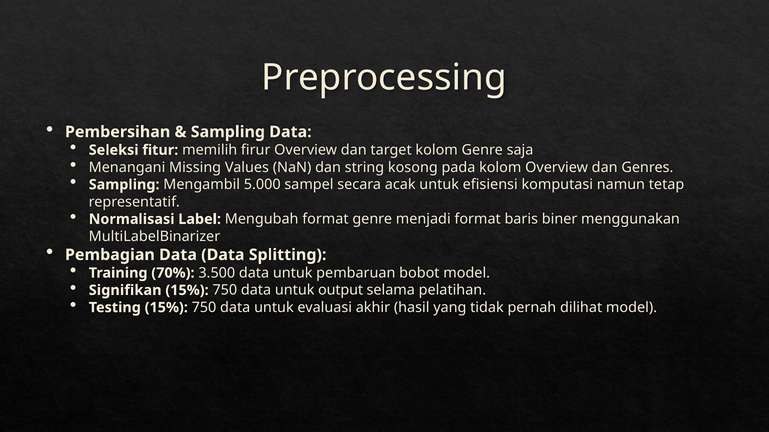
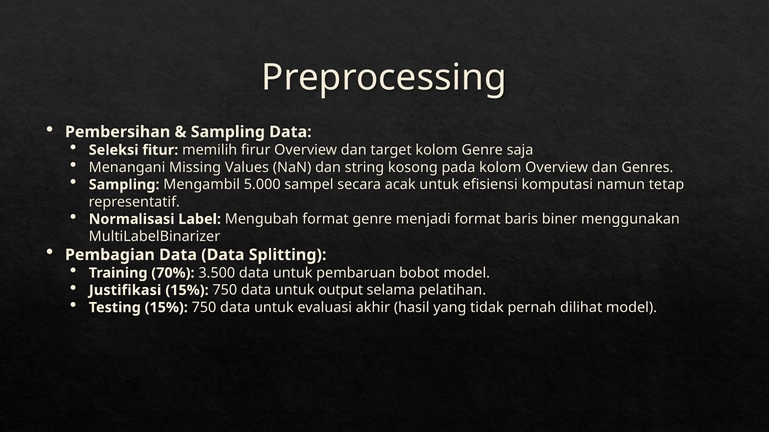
Signifikan: Signifikan -> Justifikasi
